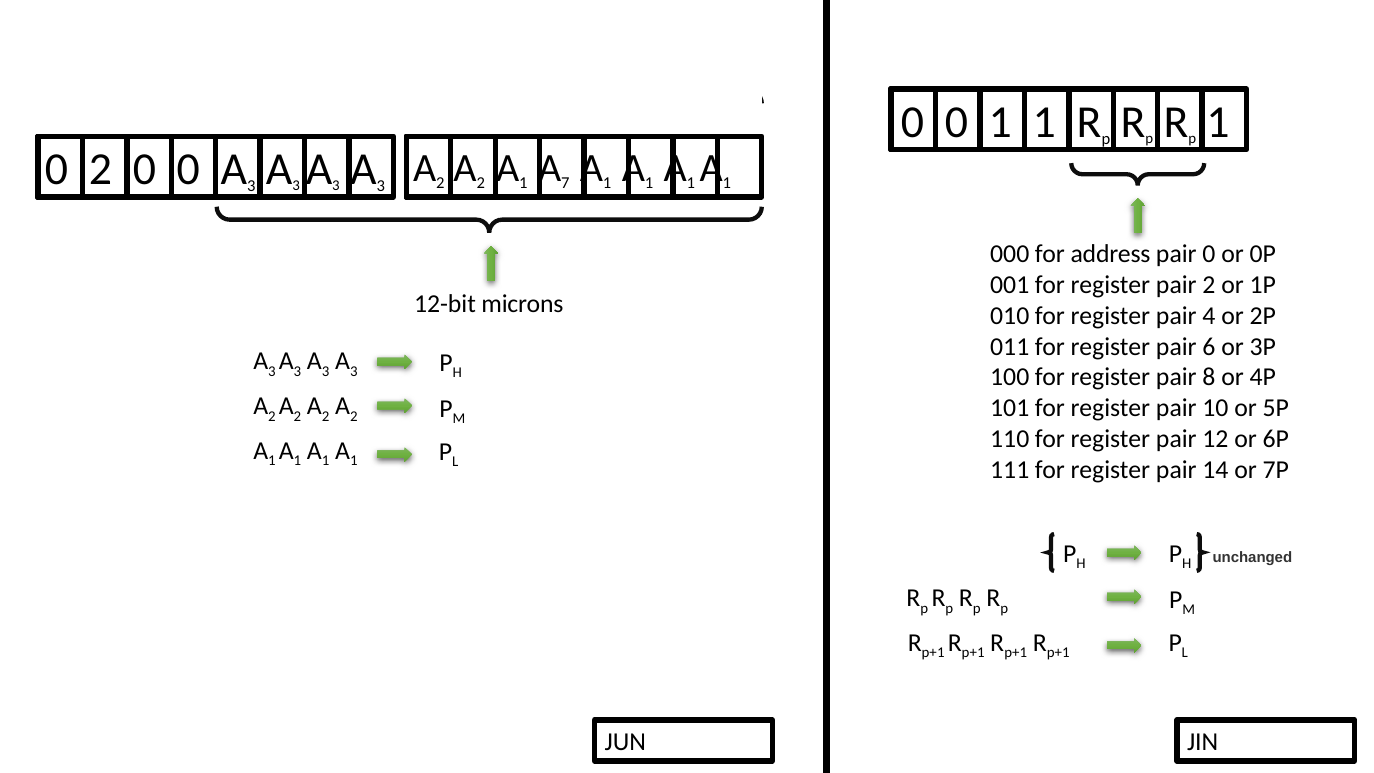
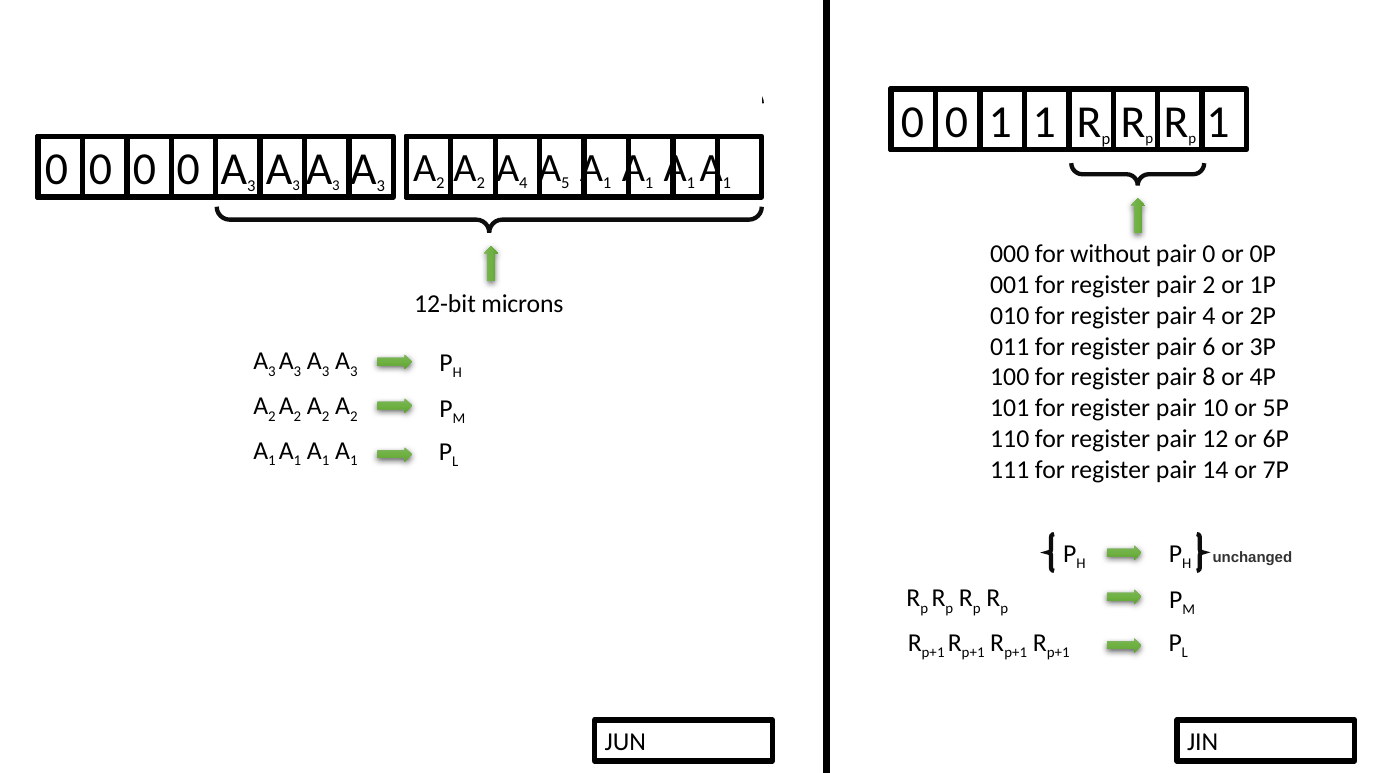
2 at (100, 169): 2 -> 0
1 at (523, 183): 1 -> 4
7: 7 -> 5
address: address -> without
